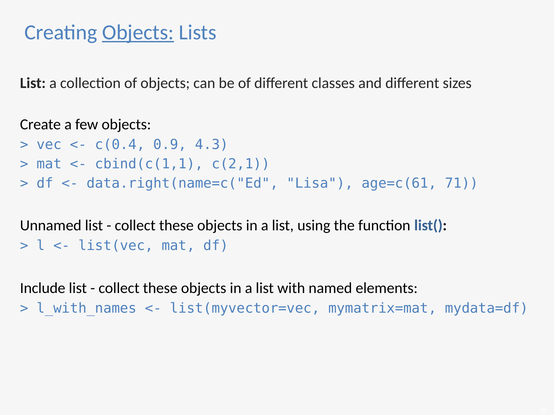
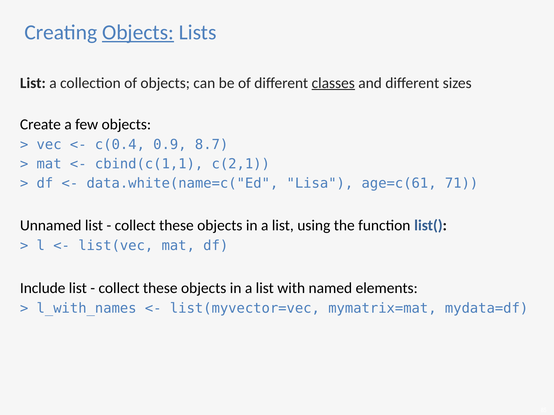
classes underline: none -> present
4.3: 4.3 -> 8.7
data.right(name=c("Ed: data.right(name=c("Ed -> data.white(name=c("Ed
